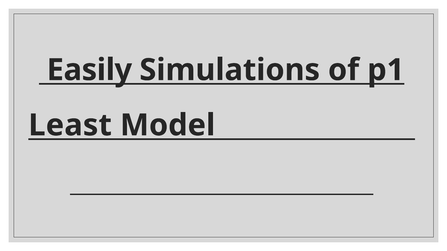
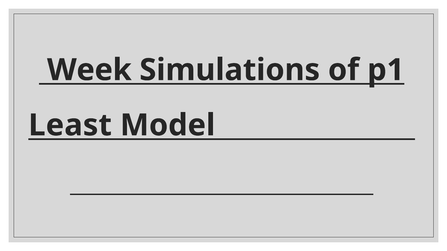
Easily: Easily -> Week
